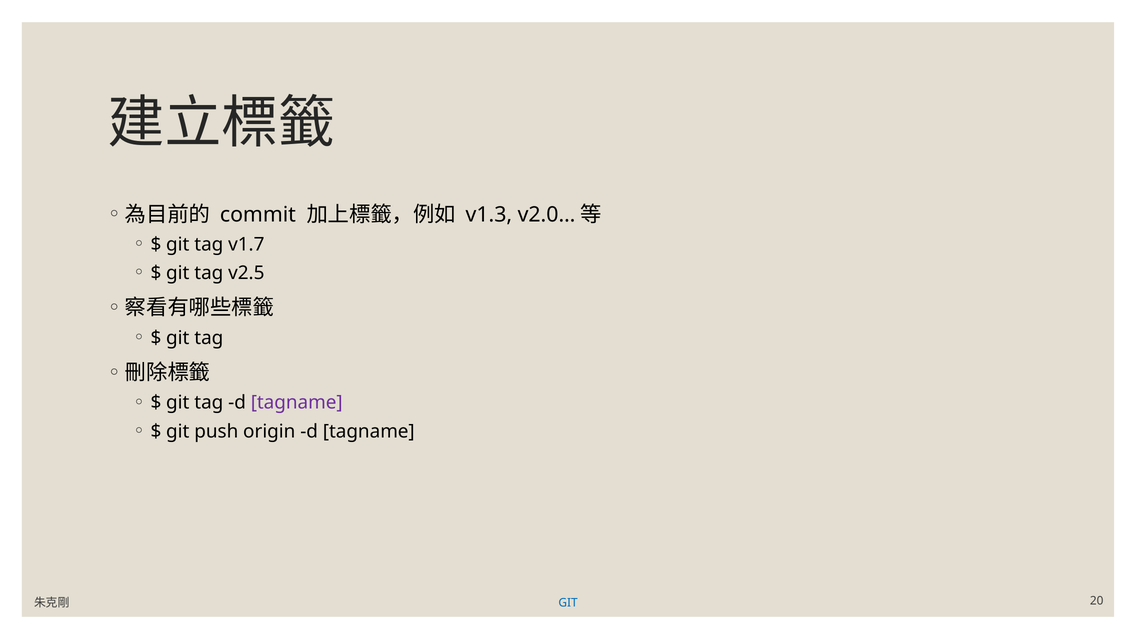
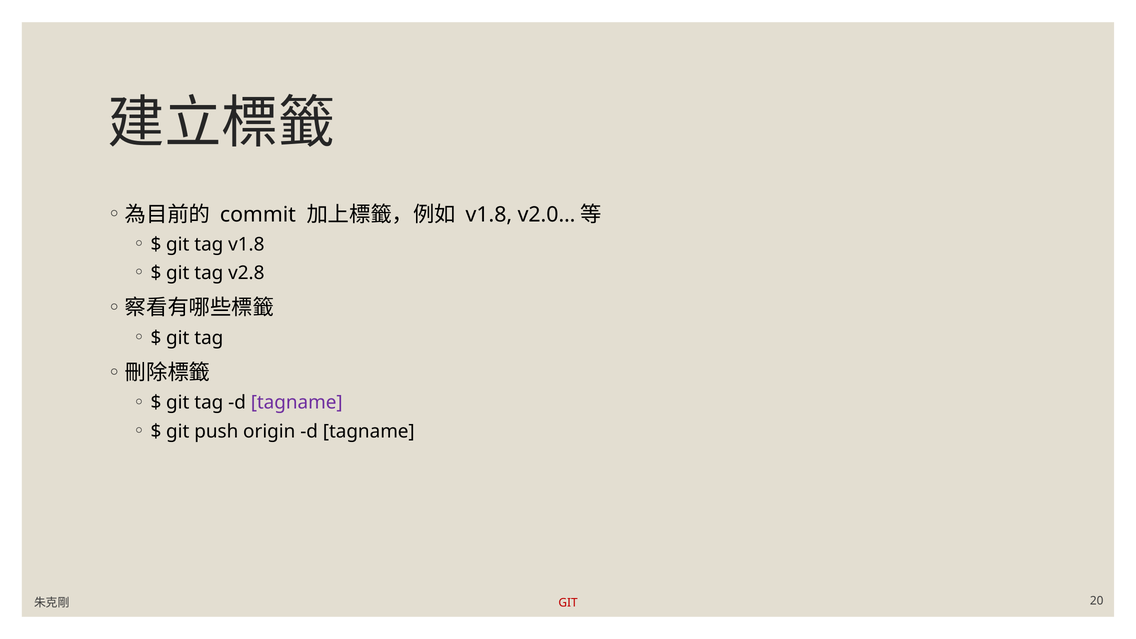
v1.3 at (489, 214): v1.3 -> v1.8
tag v1.7: v1.7 -> v1.8
v2.5: v2.5 -> v2.8
GIT at (568, 603) colour: blue -> red
